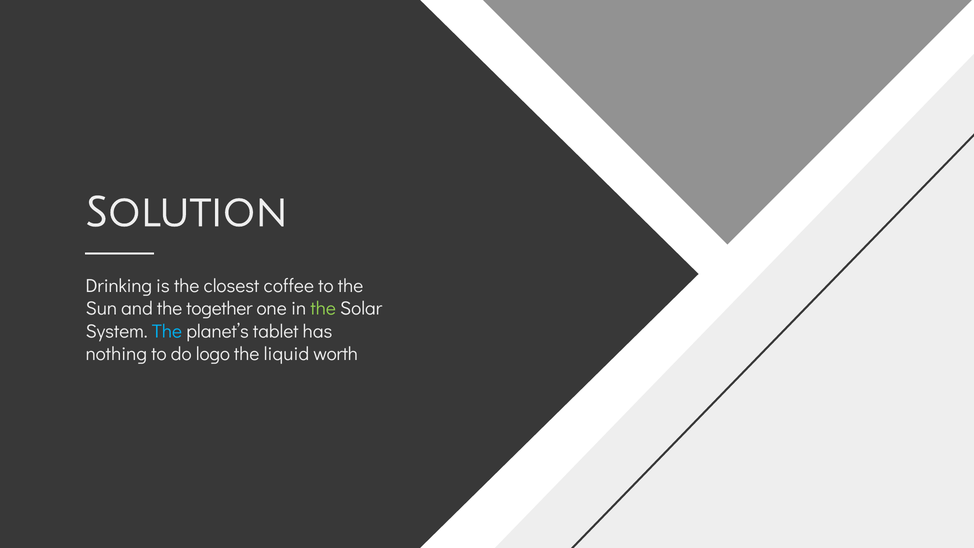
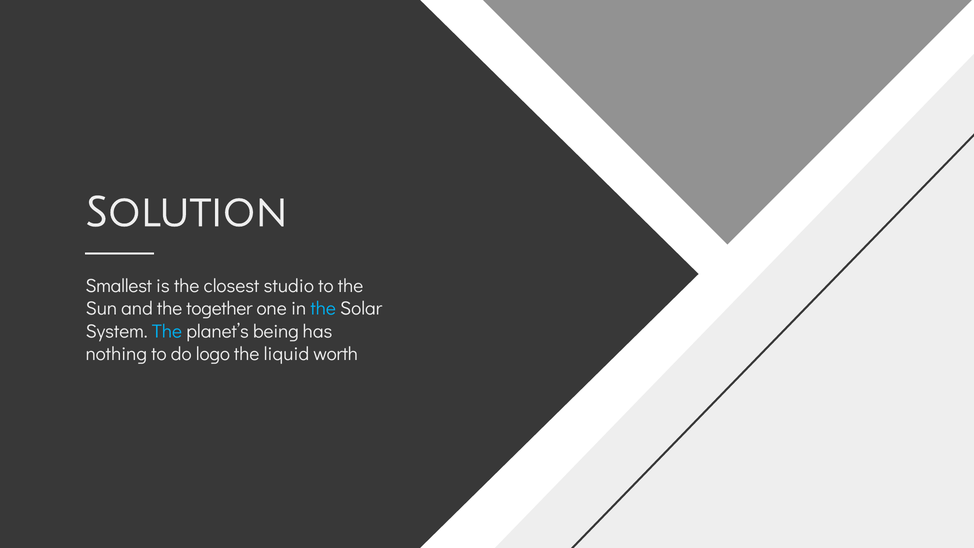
Drinking: Drinking -> Smallest
coffee: coffee -> studio
the at (323, 308) colour: light green -> light blue
tablet: tablet -> being
